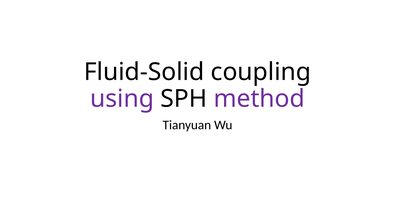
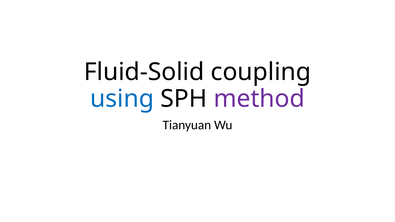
using colour: purple -> blue
